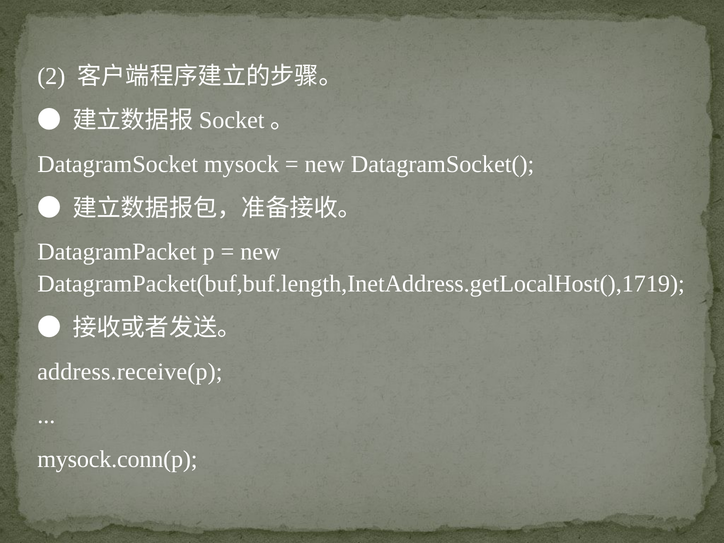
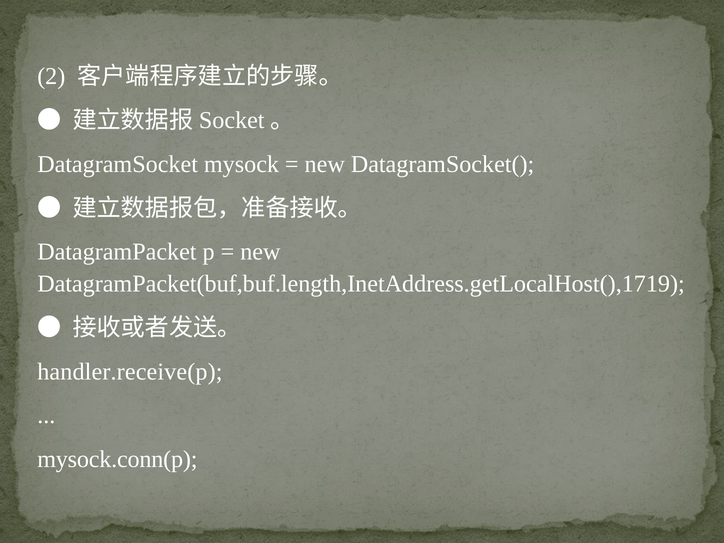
address.receive(p: address.receive(p -> handler.receive(p
